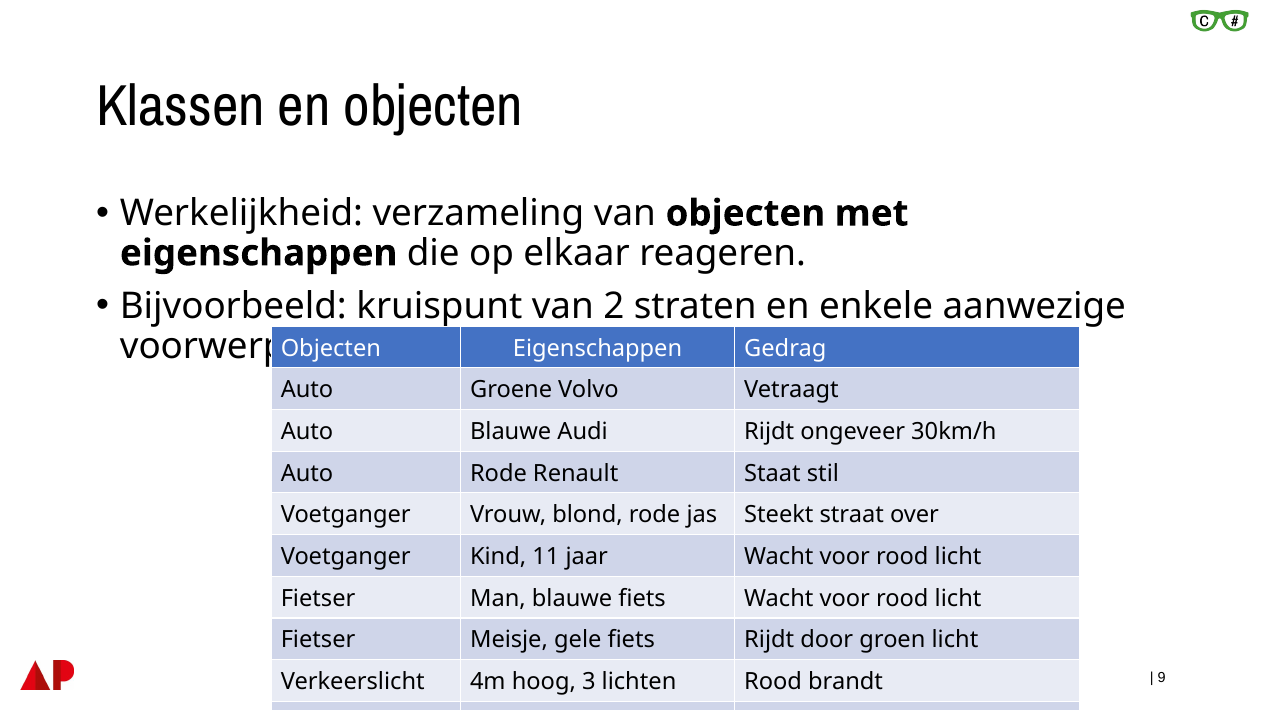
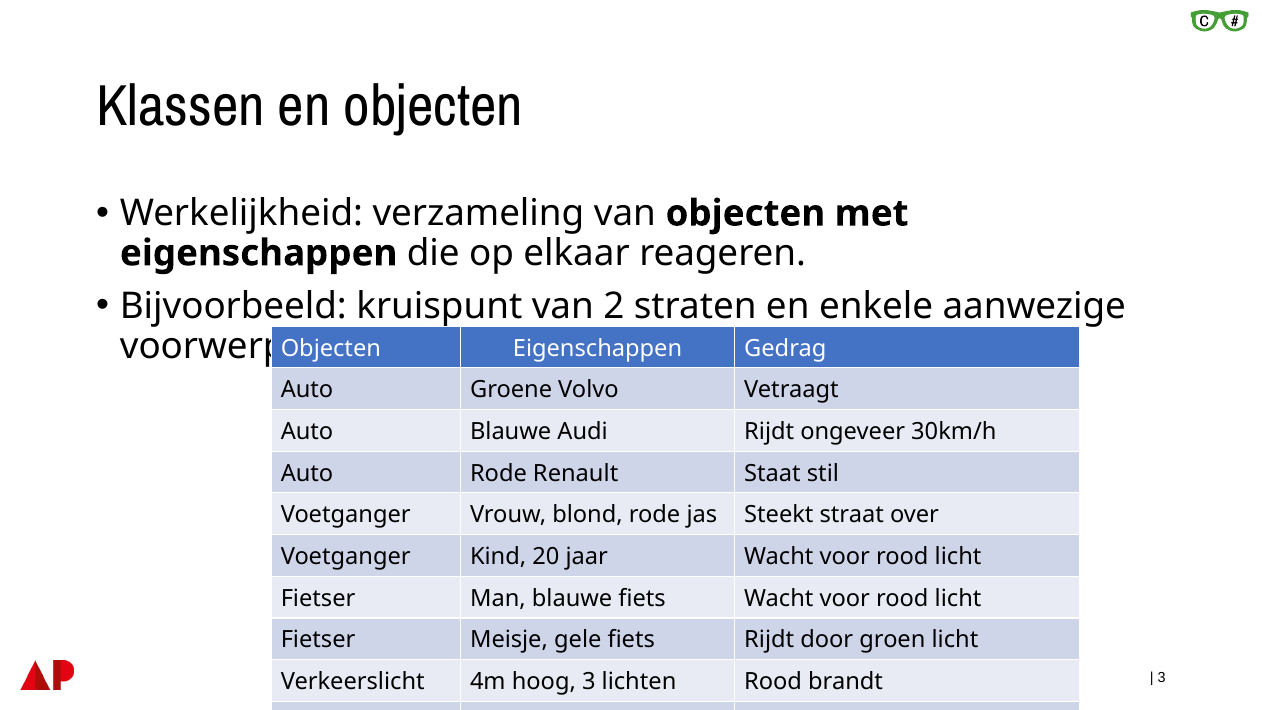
11: 11 -> 20
9 at (1162, 678): 9 -> 3
